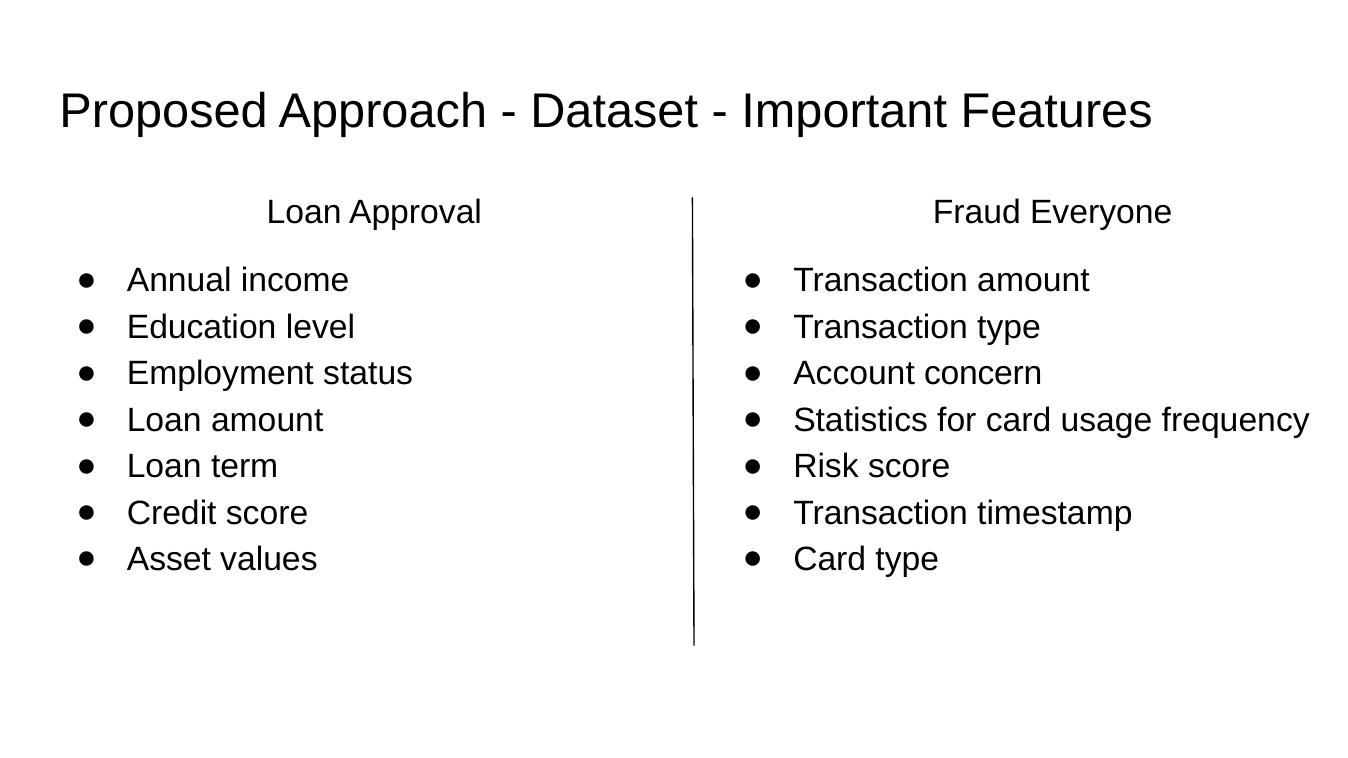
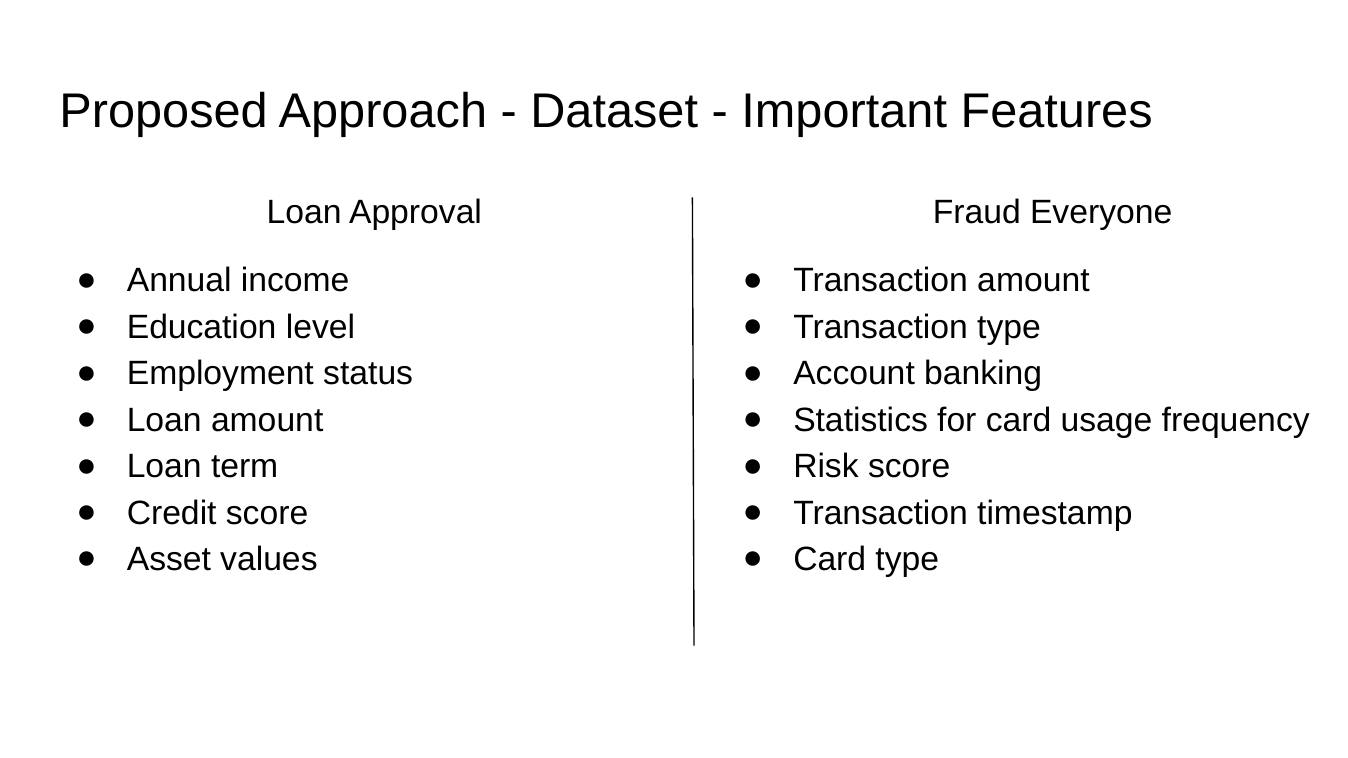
concern: concern -> banking
